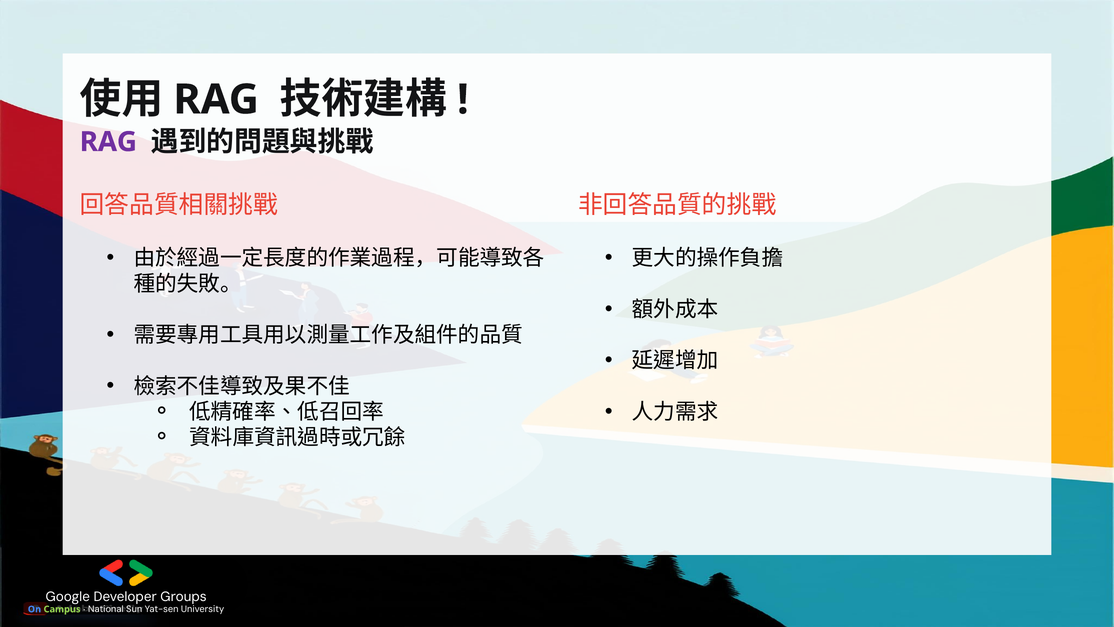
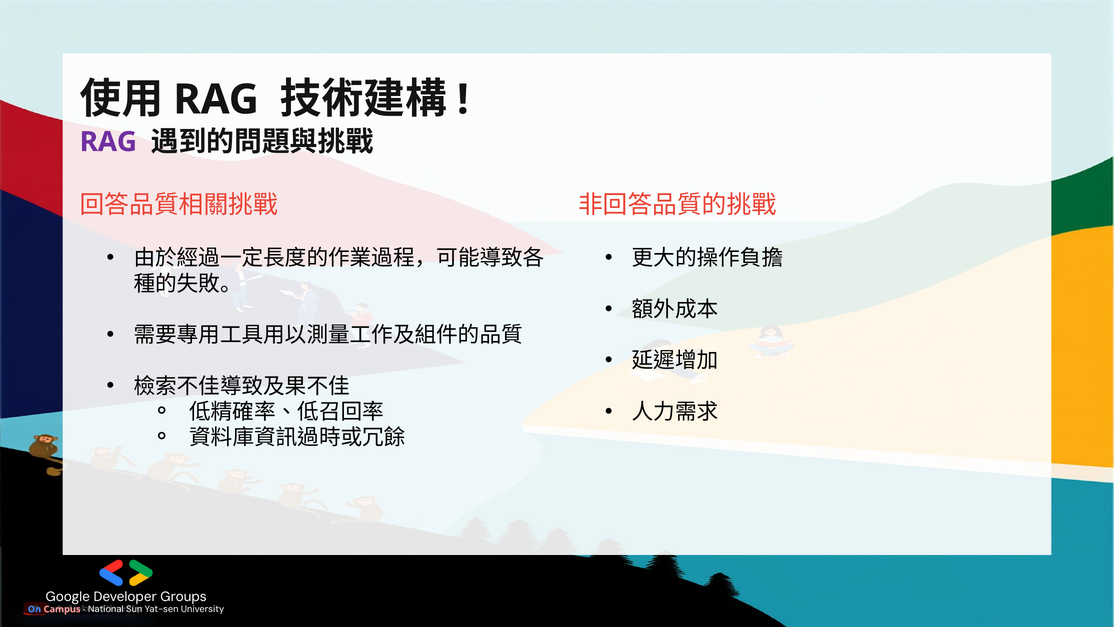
Campus colour: light green -> pink
